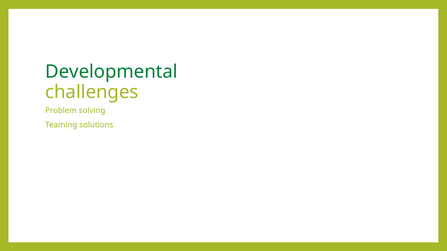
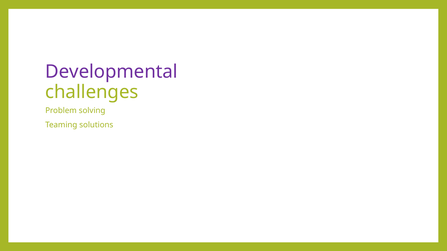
Developmental colour: green -> purple
